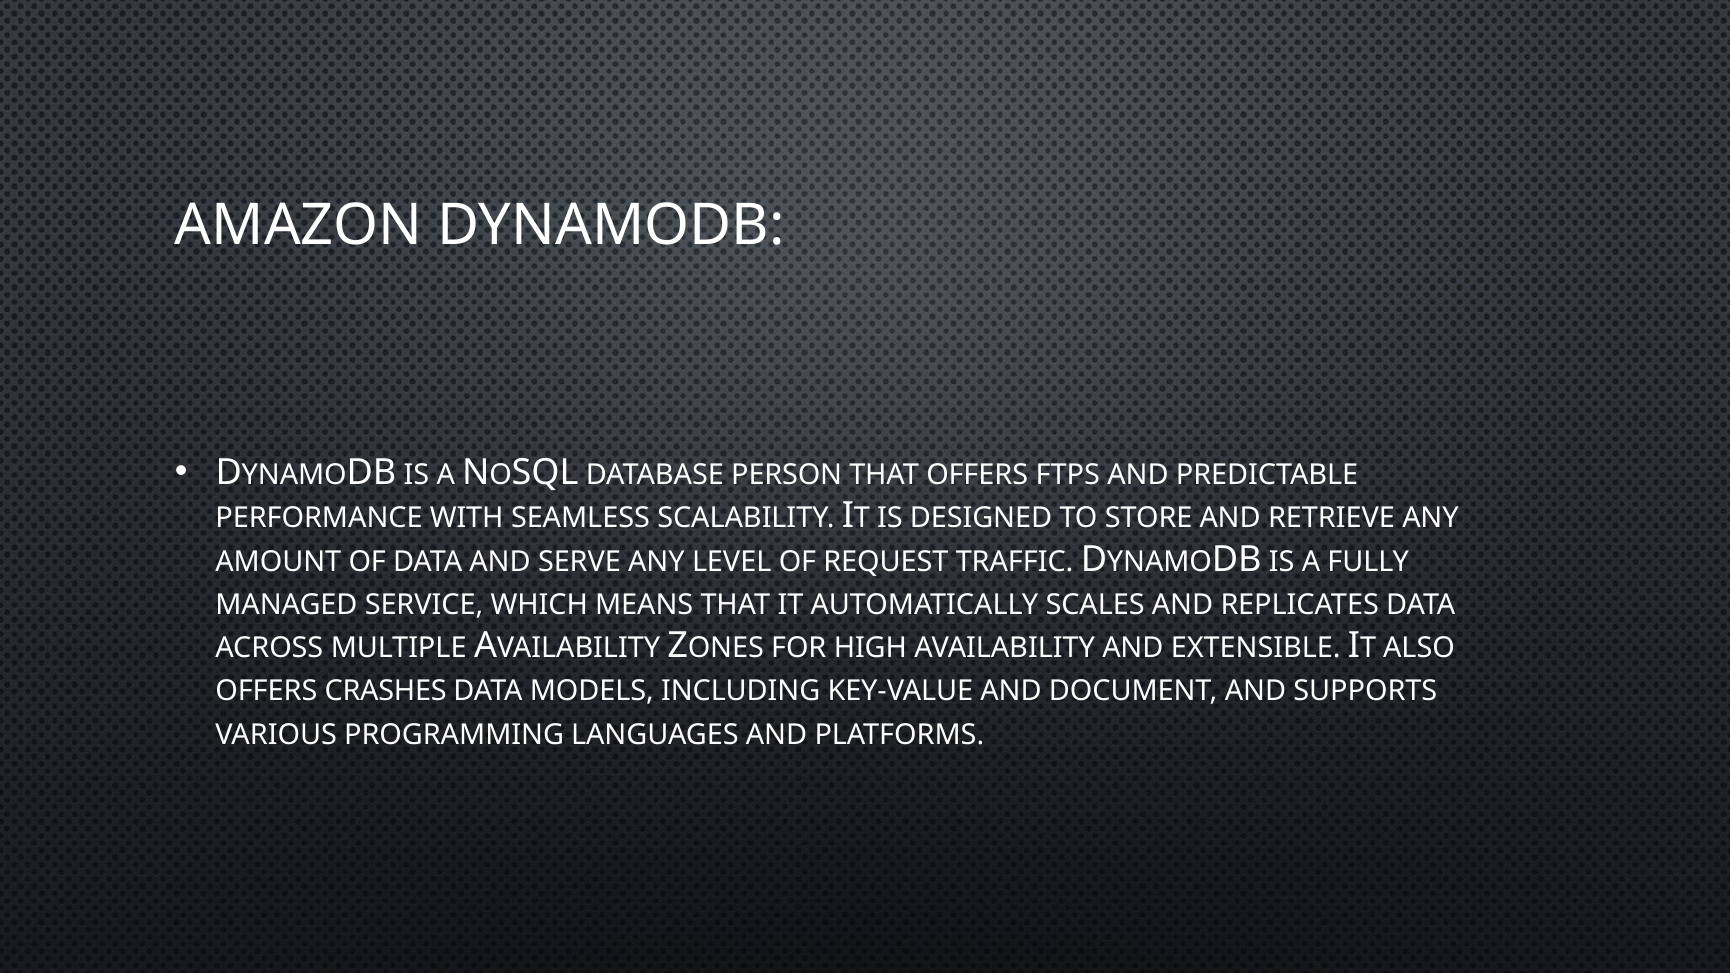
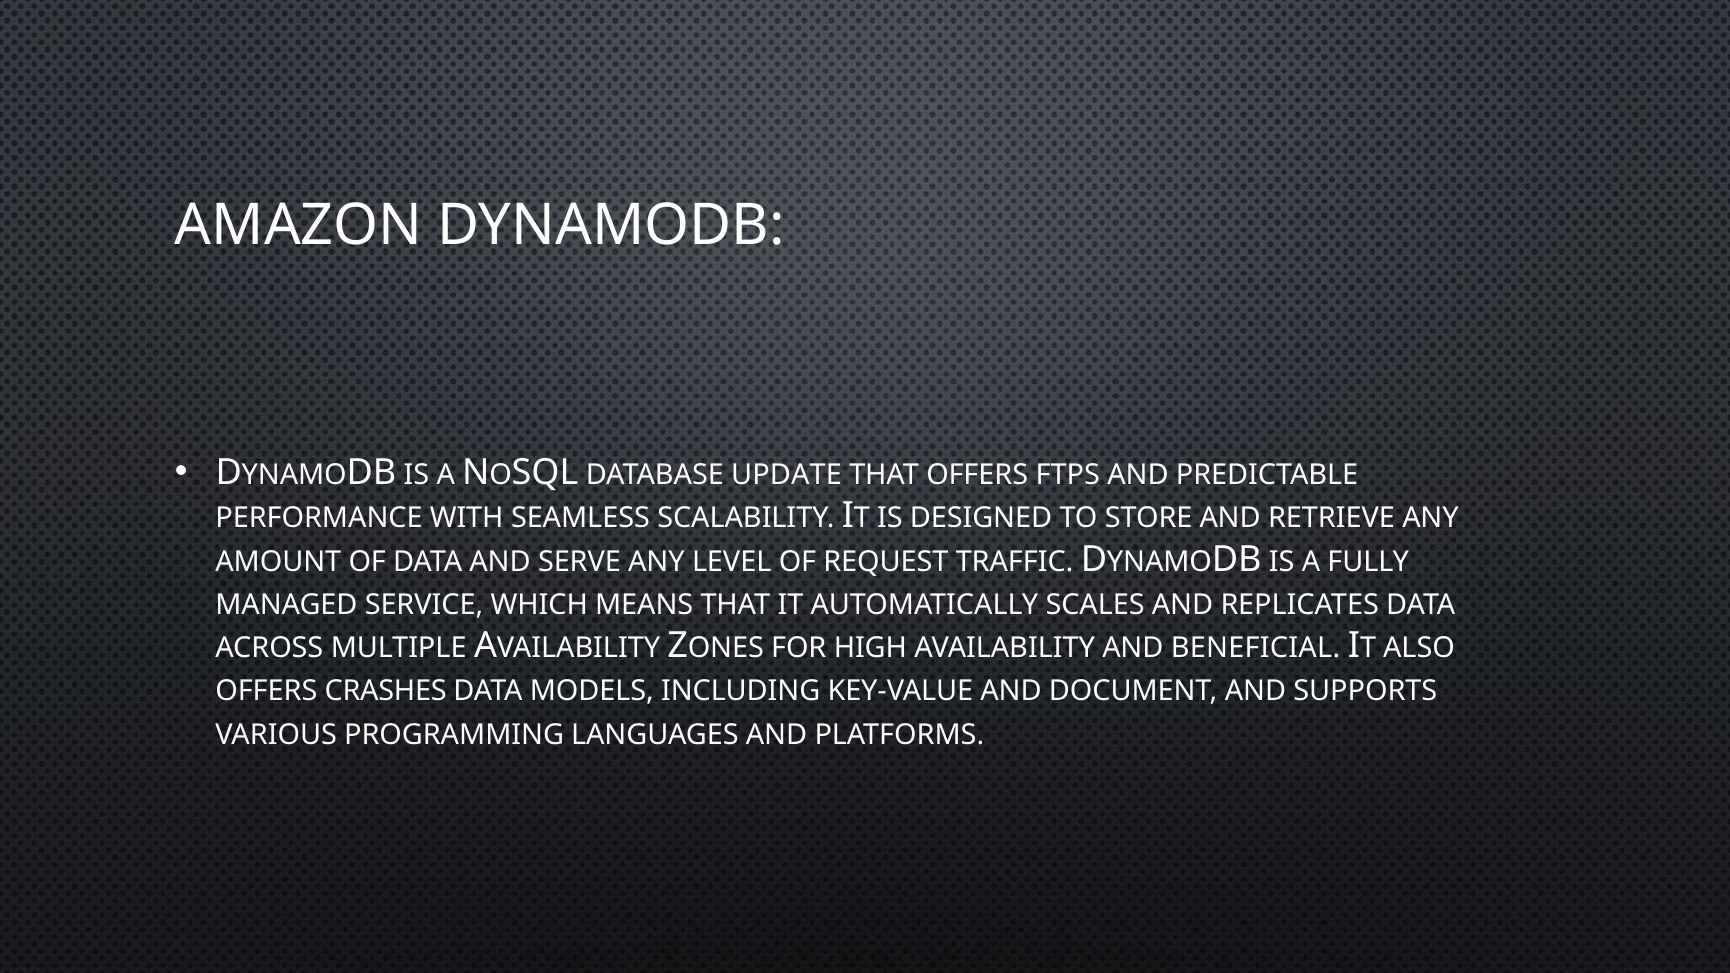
PERSON: PERSON -> UPDATE
EXTENSIBLE: EXTENSIBLE -> BENEFICIAL
